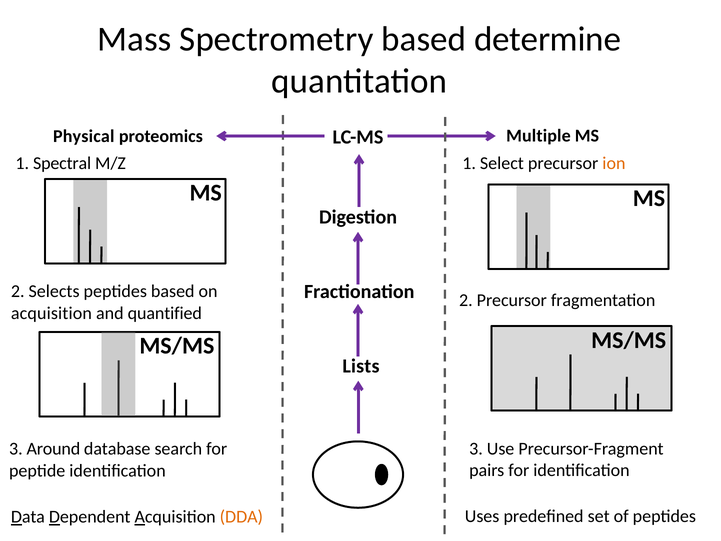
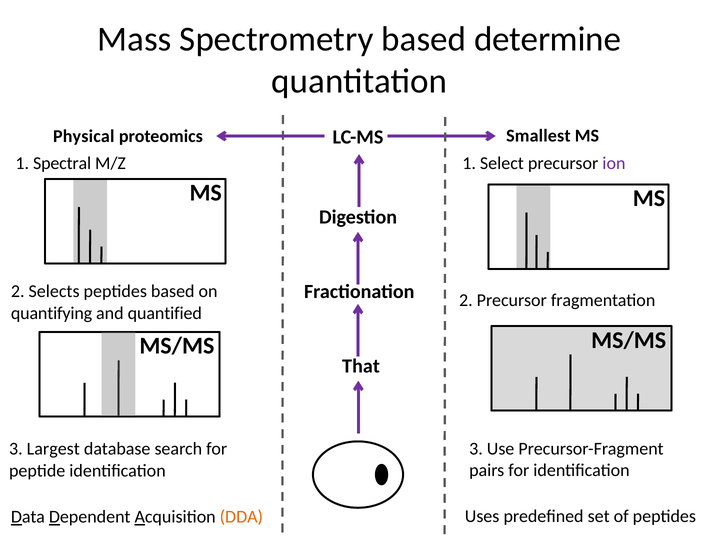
Multiple: Multiple -> Smallest
ion colour: orange -> purple
acquisition at (51, 313): acquisition -> quantifying
Lists: Lists -> That
Around: Around -> Largest
